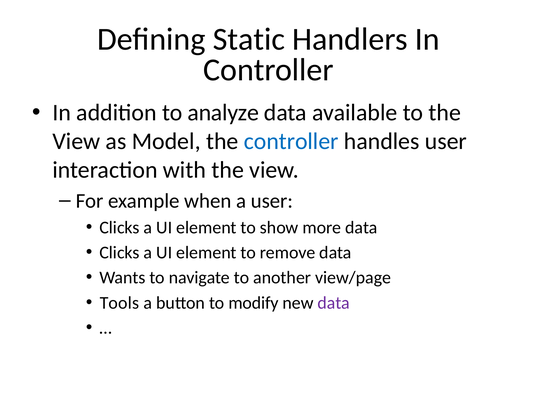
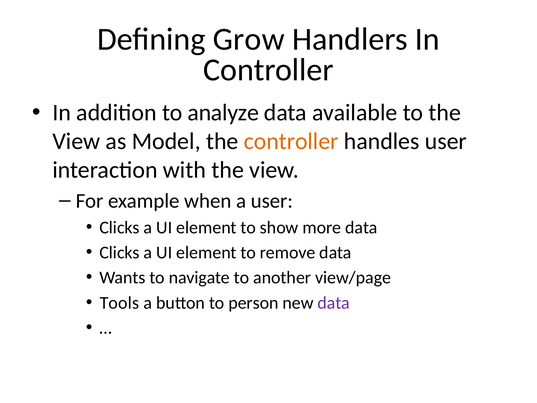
Static: Static -> Grow
controller at (291, 141) colour: blue -> orange
modify: modify -> person
